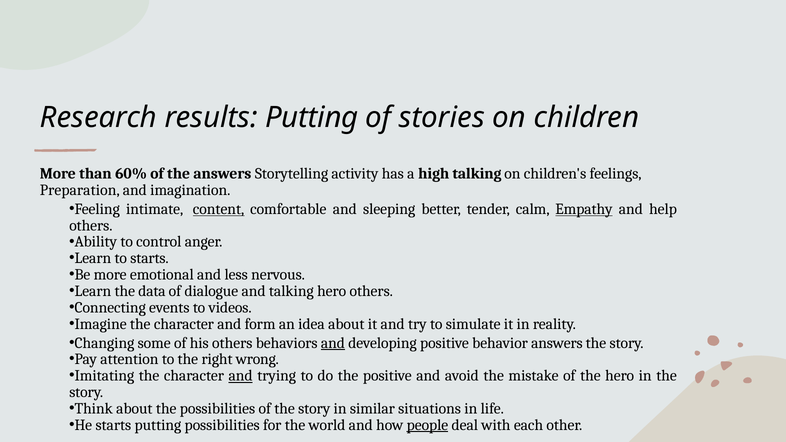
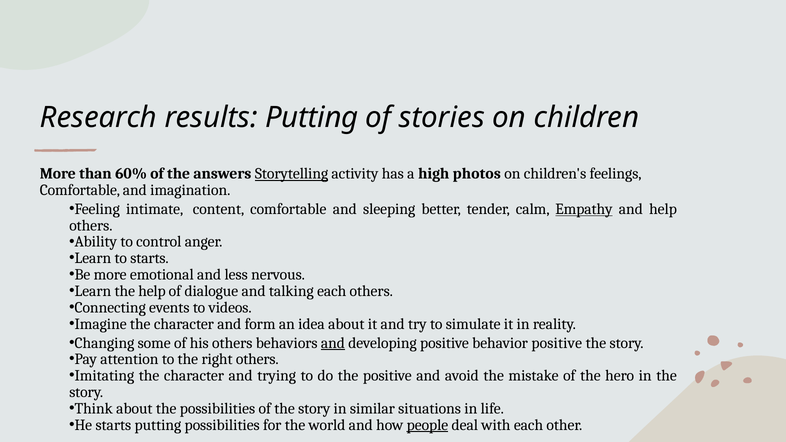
Storytelling underline: none -> present
high talking: talking -> photos
Preparation at (80, 190): Preparation -> Comfortable
content underline: present -> none
the data: data -> help
talking hero: hero -> each
behavior answers: answers -> positive
right wrong: wrong -> others
and at (241, 376) underline: present -> none
